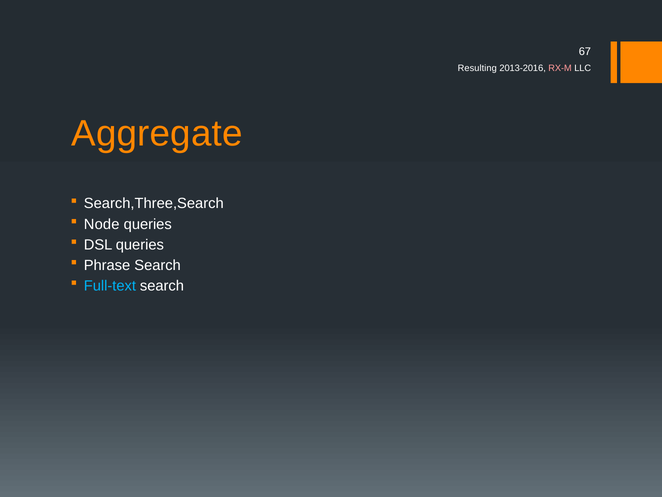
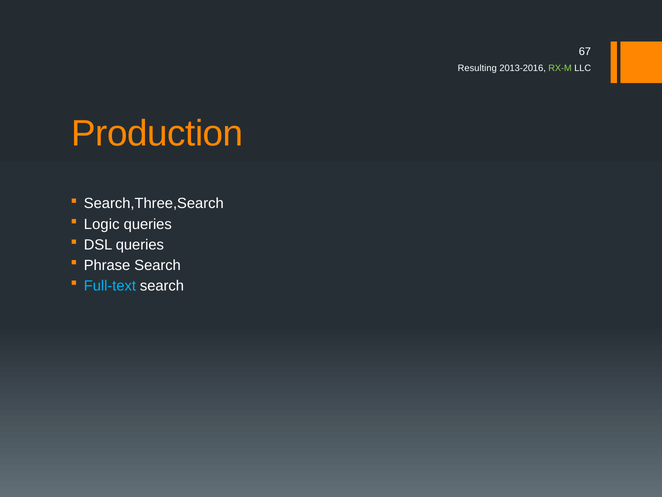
RX-M colour: pink -> light green
Aggregate: Aggregate -> Production
Node: Node -> Logic
